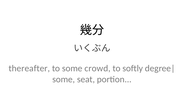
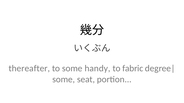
crowd: crowd -> handy
softly: softly -> fabric
